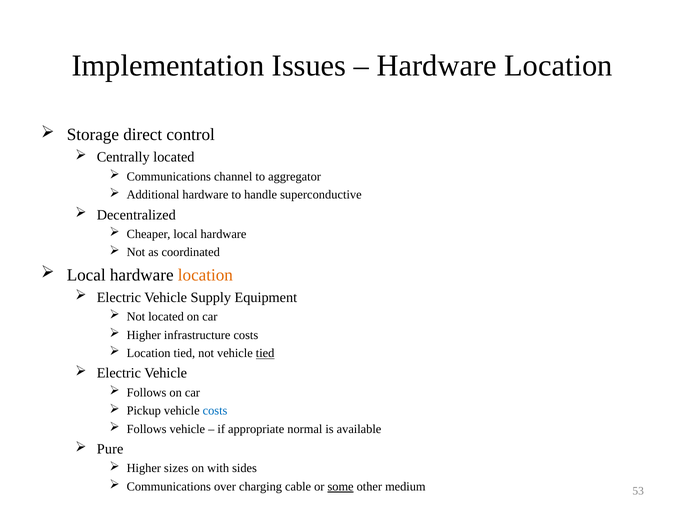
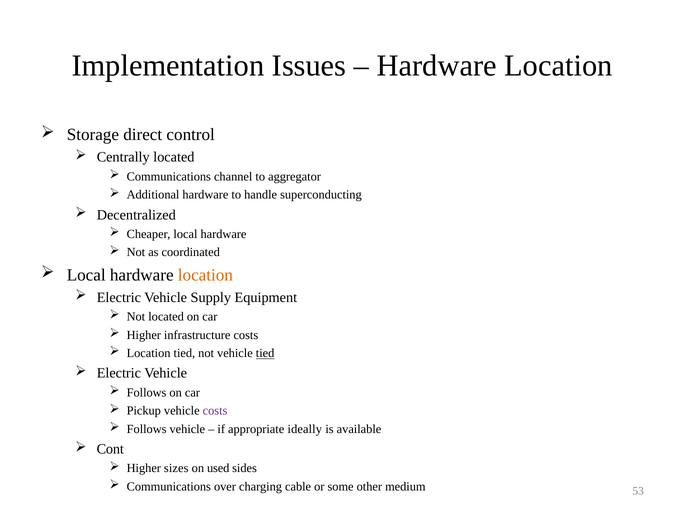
superconductive: superconductive -> superconducting
costs at (215, 411) colour: blue -> purple
normal: normal -> ideally
Pure: Pure -> Cont
with: with -> used
some underline: present -> none
